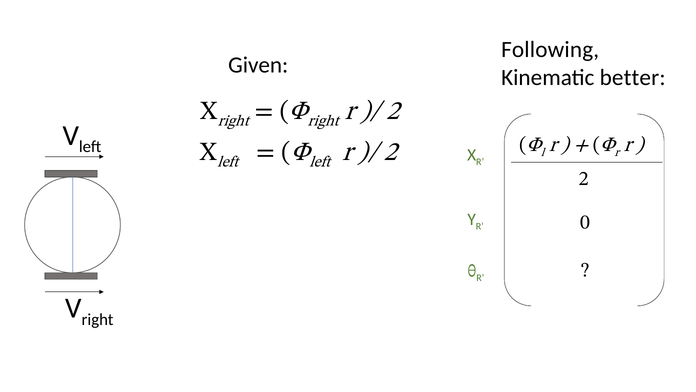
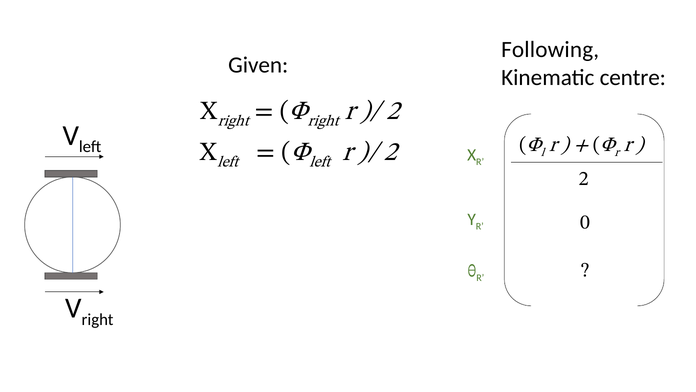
better: better -> centre
